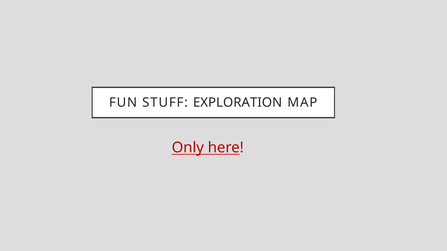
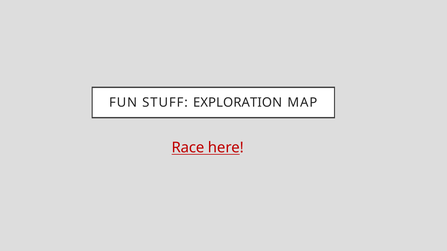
Only: Only -> Race
